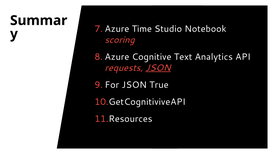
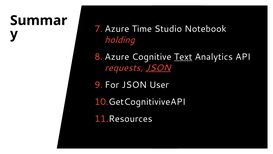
scoring: scoring -> holding
Text underline: none -> present
True: True -> User
